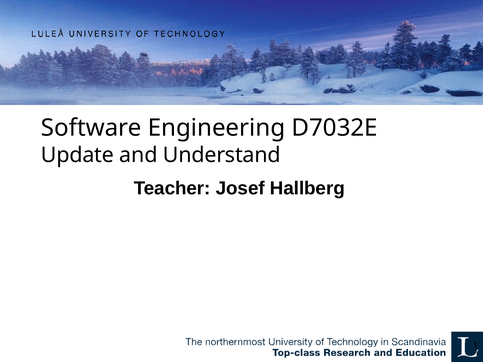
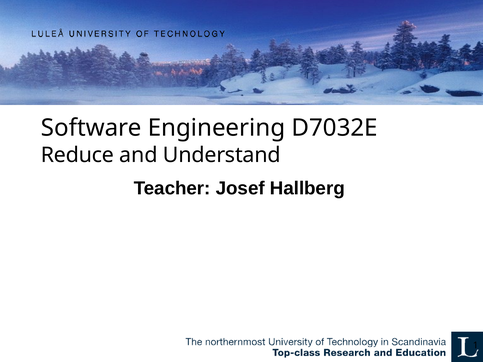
Update: Update -> Reduce
